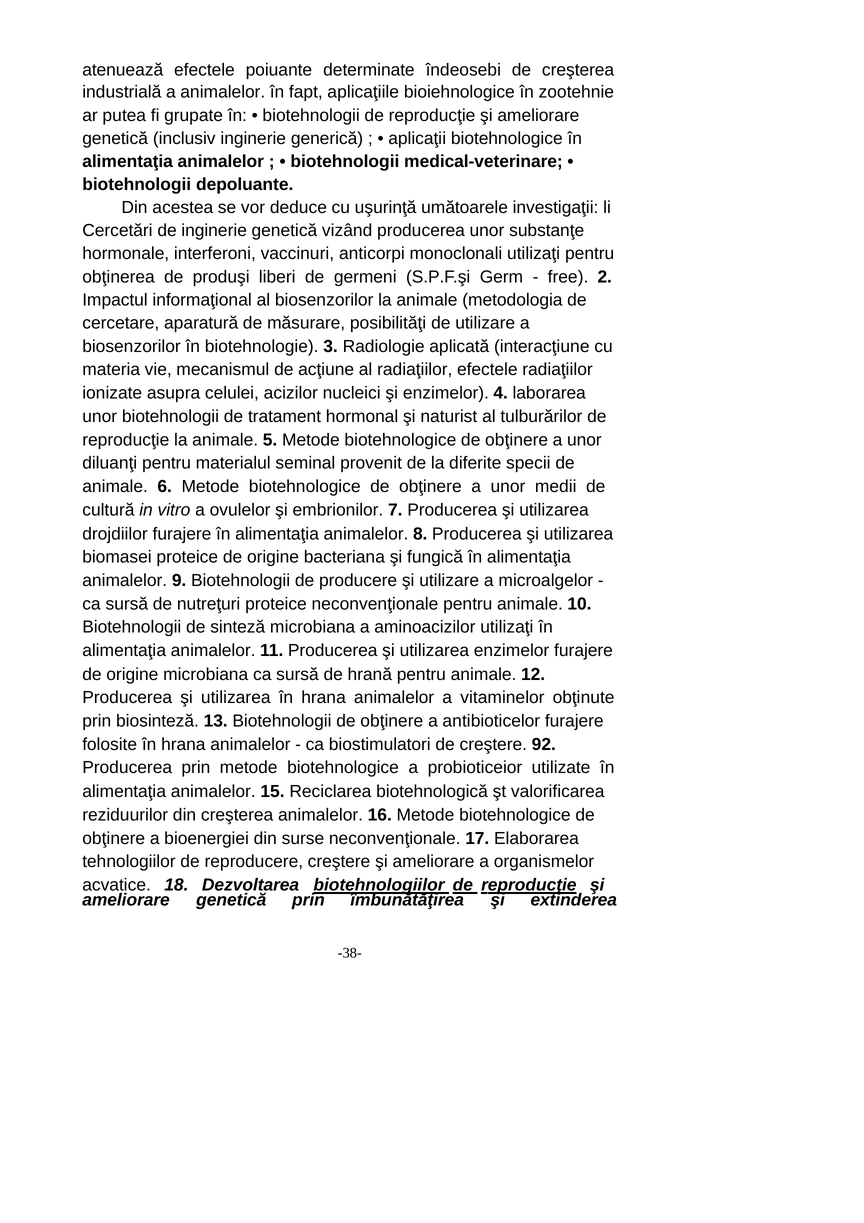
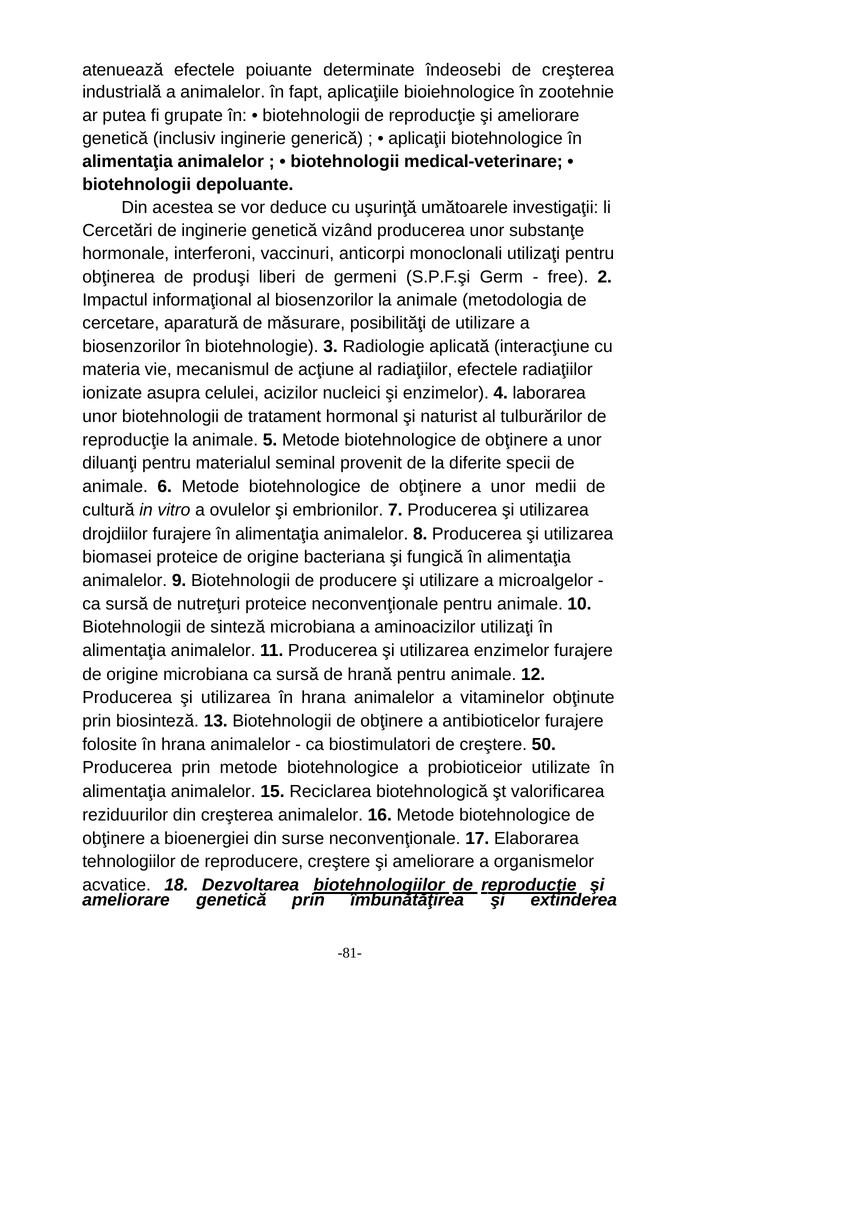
92: 92 -> 50
-38-: -38- -> -81-
